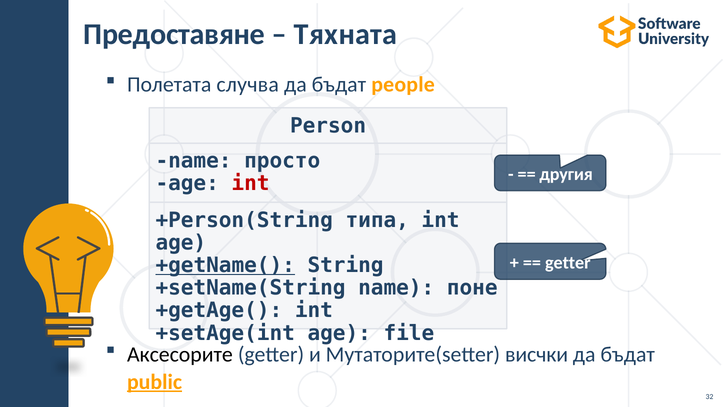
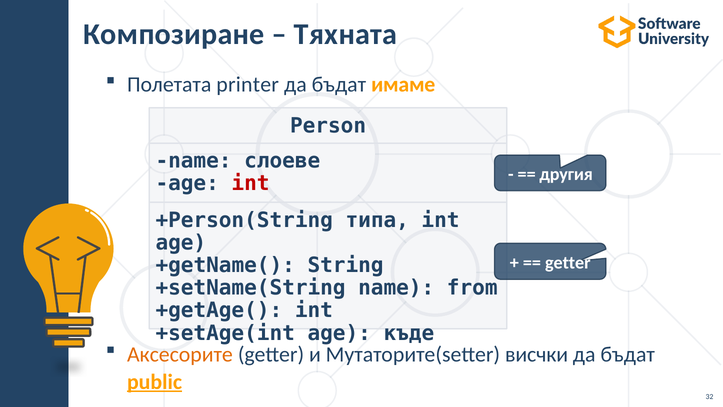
Предоставяне: Предоставяне -> Композиране
случва: случва -> printer
people: people -> имаме
просто: просто -> слоеве
+getName( underline: present -> none
поне: поне -> from
file: file -> къде
Аксесорите colour: black -> orange
